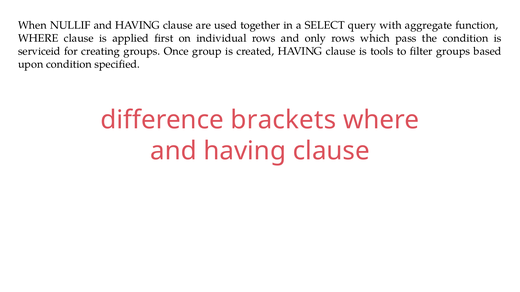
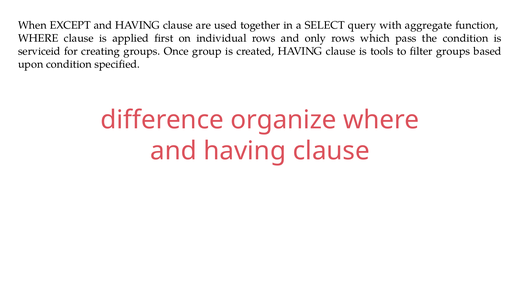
NULLIF: NULLIF -> EXCEPT
brackets: brackets -> organize
